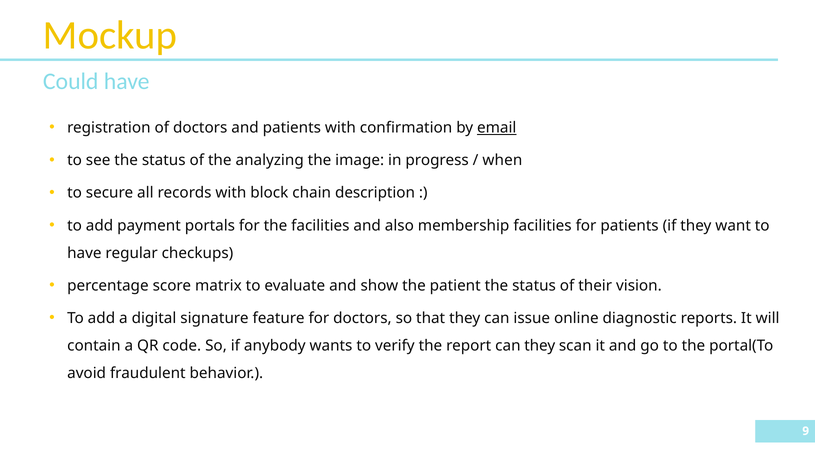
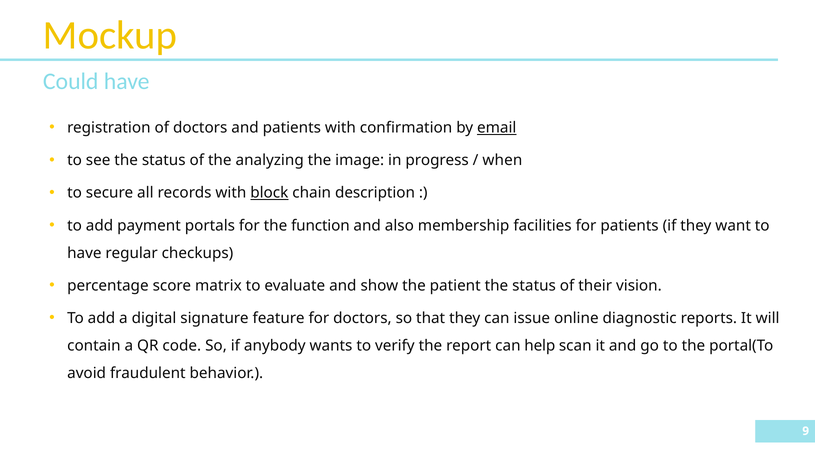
block underline: none -> present
the facilities: facilities -> function
can they: they -> help
